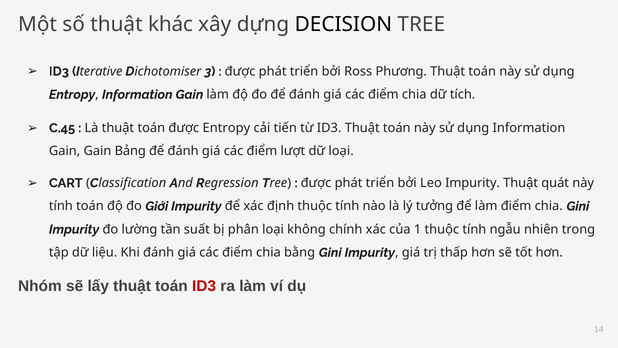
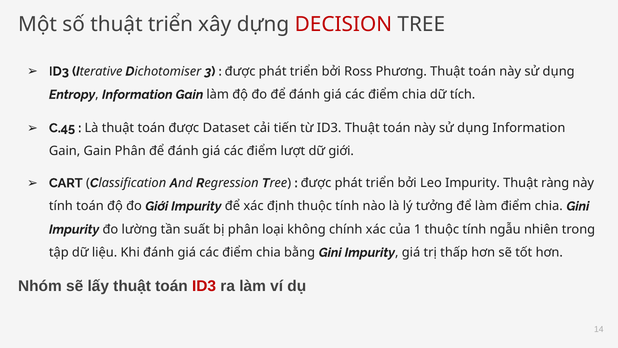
thuật khác: khác -> triển
DECISION colour: black -> red
được Entropy: Entropy -> Dataset
Gain Bảng: Bảng -> Phân
dữ loại: loại -> giới
quát: quát -> ràng
